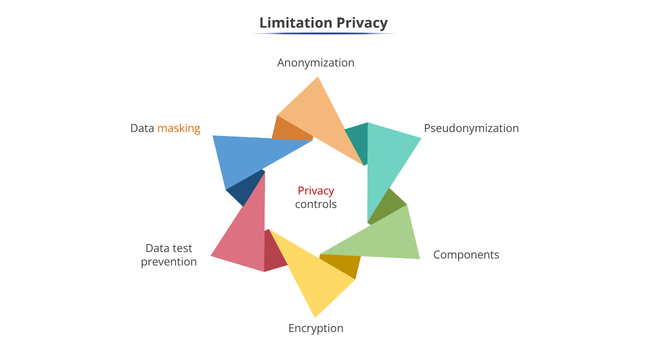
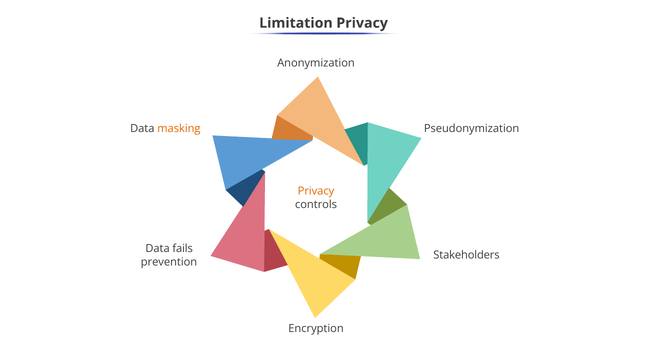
Privacy at (316, 191) colour: red -> orange
test: test -> fails
Components: Components -> Stakeholders
